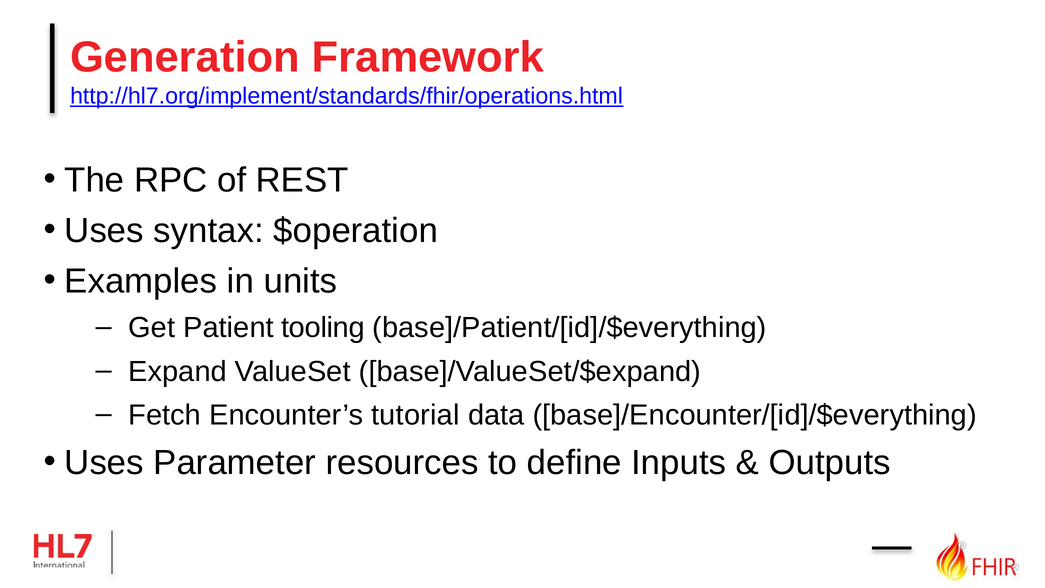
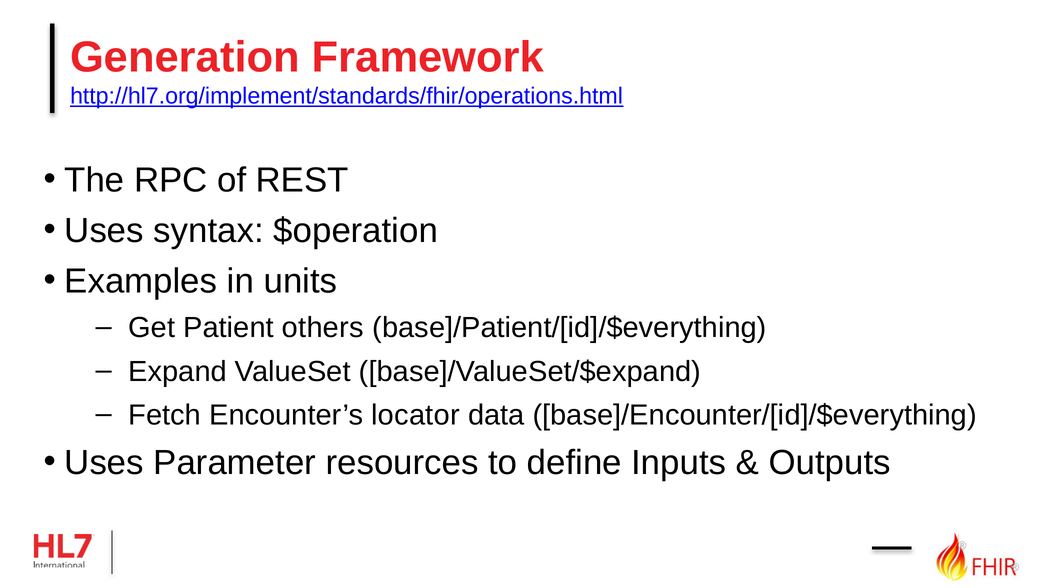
tooling: tooling -> others
tutorial: tutorial -> locator
